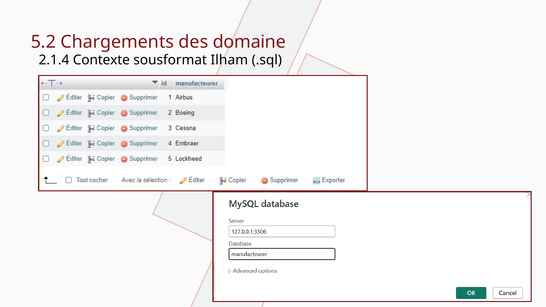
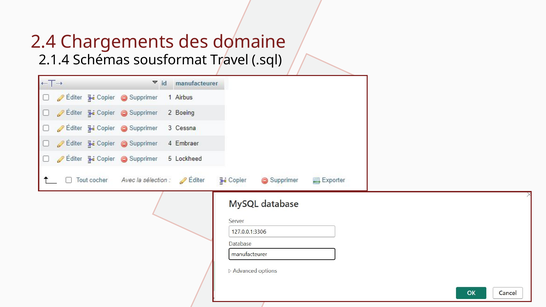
5.2: 5.2 -> 2.4
Contexte: Contexte -> Schémas
Ilham: Ilham -> Travel
